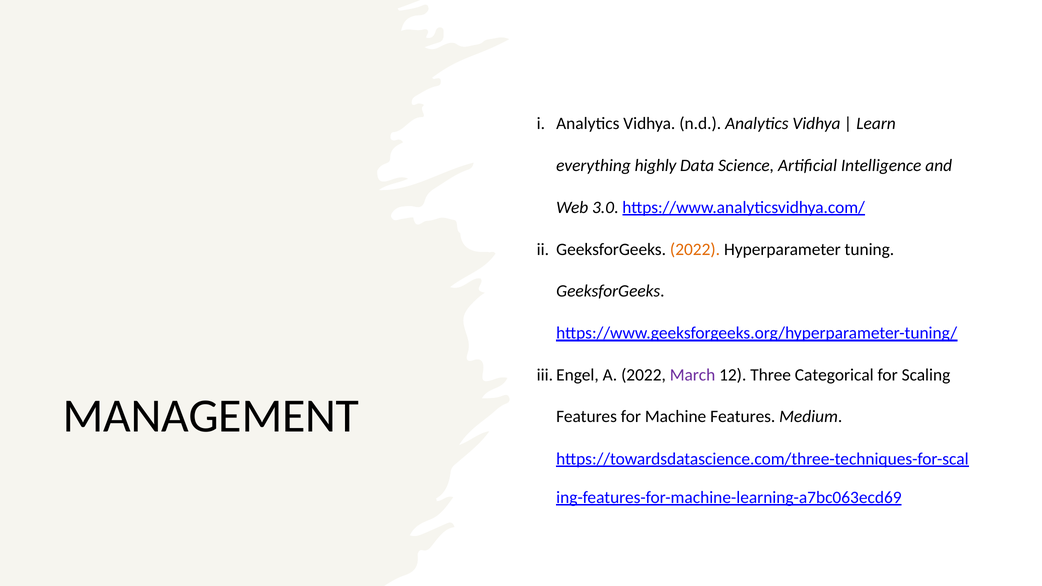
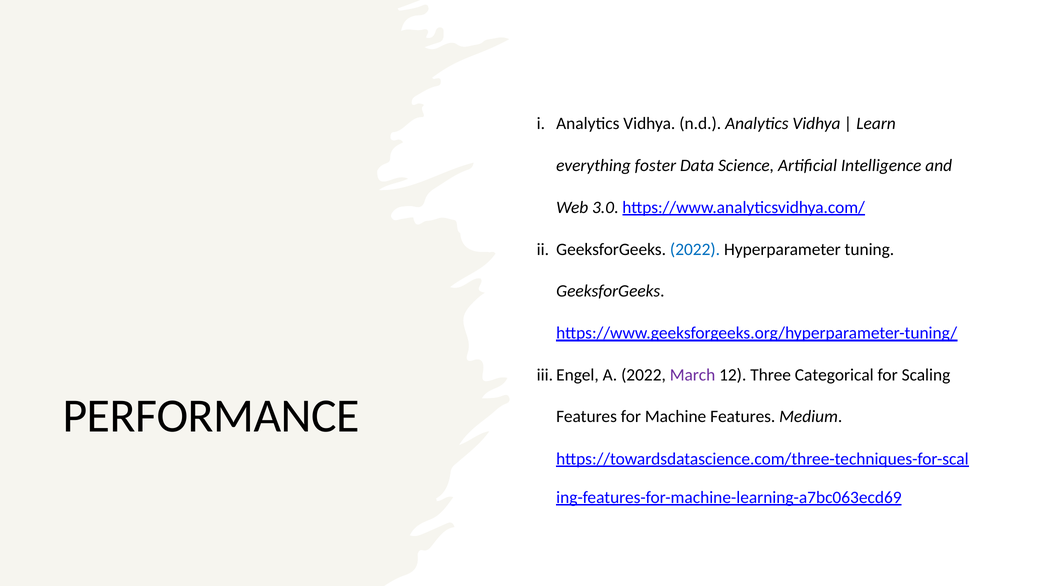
highly: highly -> foster
2022 at (695, 249) colour: orange -> blue
MANAGEMENT: MANAGEMENT -> PERFORMANCE
